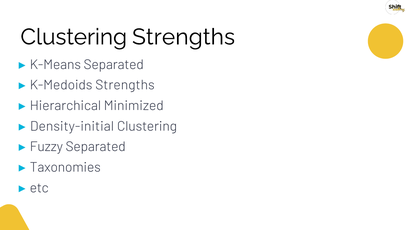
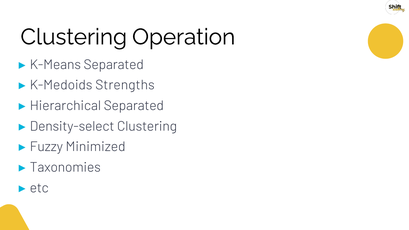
Clustering Strengths: Strengths -> Operation
Hierarchical Minimized: Minimized -> Separated
Density-initial: Density-initial -> Density-select
Fuzzy Separated: Separated -> Minimized
